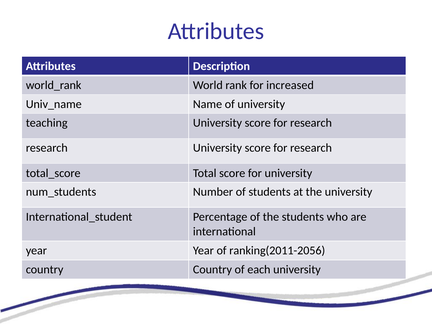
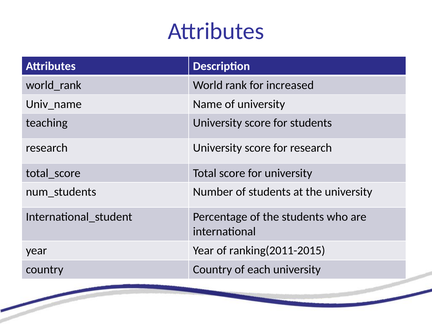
research at (311, 123): research -> students
ranking(2011-2056: ranking(2011-2056 -> ranking(2011-2015
